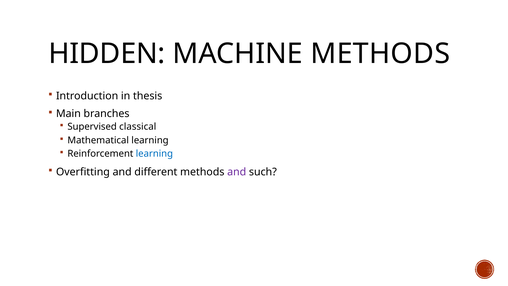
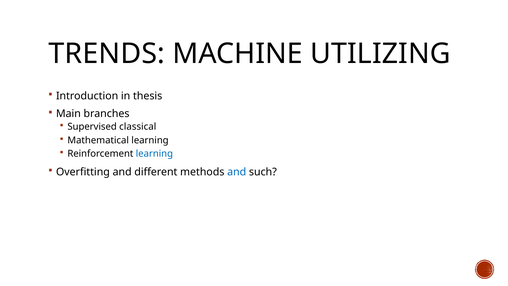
HIDDEN: HIDDEN -> TRENDS
MACHINE METHODS: METHODS -> UTILIZING
and at (237, 172) colour: purple -> blue
